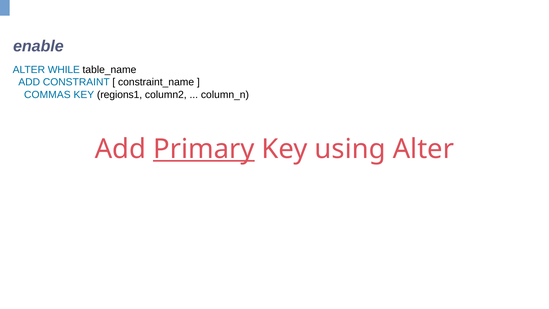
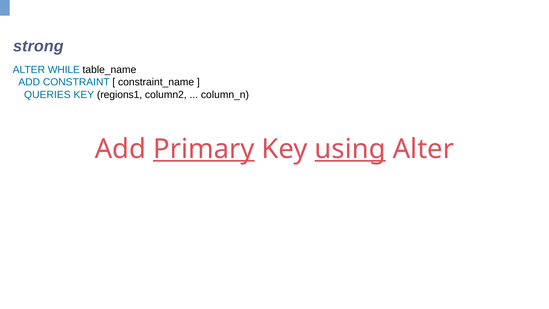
enable: enable -> strong
COMMAS: COMMAS -> QUERIES
using underline: none -> present
